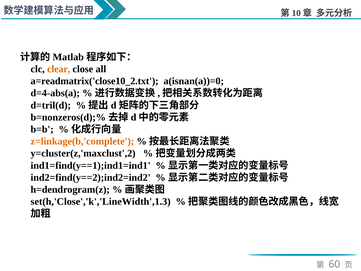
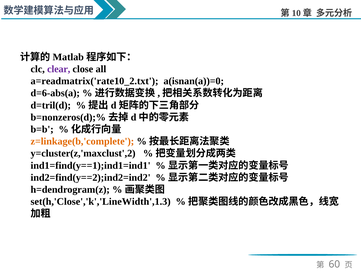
clear colour: orange -> purple
a=readmatrix('close10_2.txt: a=readmatrix('close10_2.txt -> a=readmatrix('rate10_2.txt
d=4-abs(a: d=4-abs(a -> d=6-abs(a
